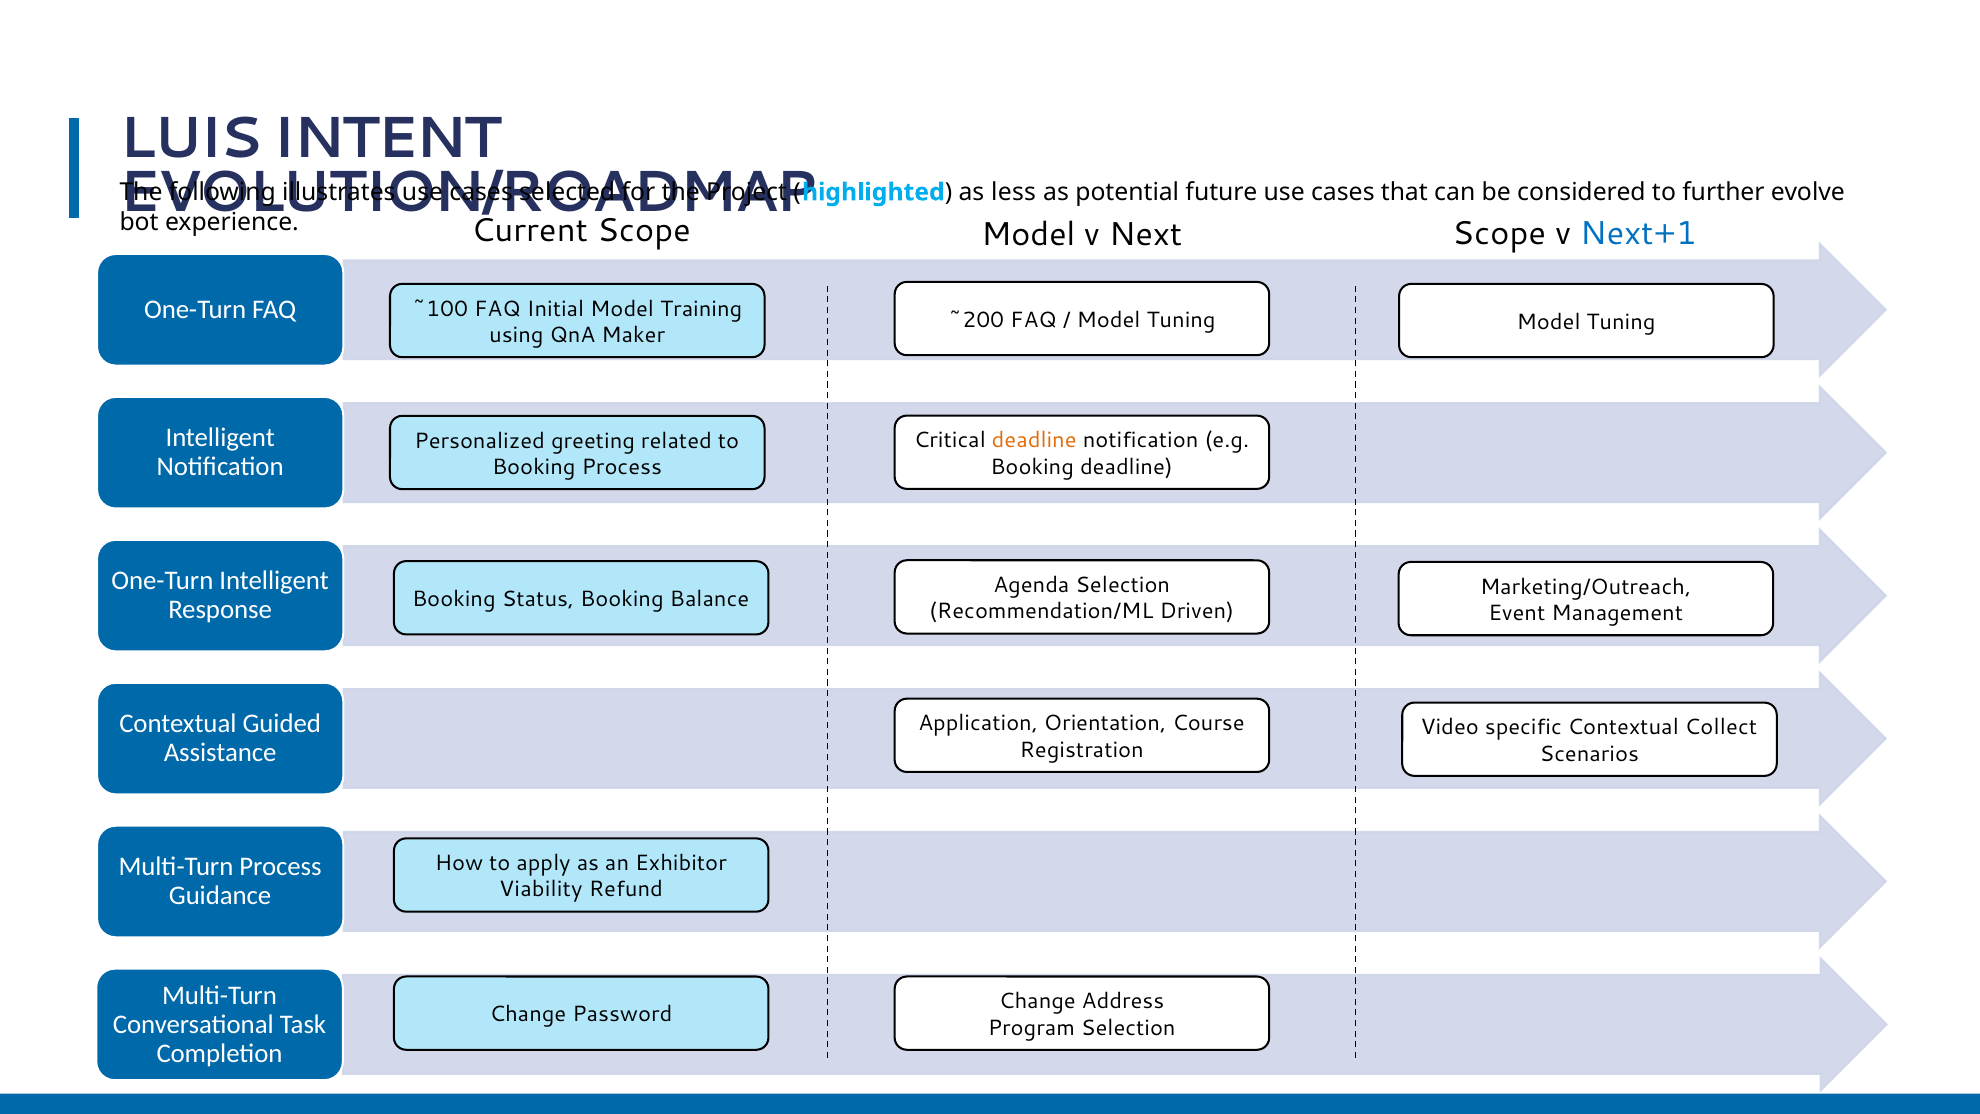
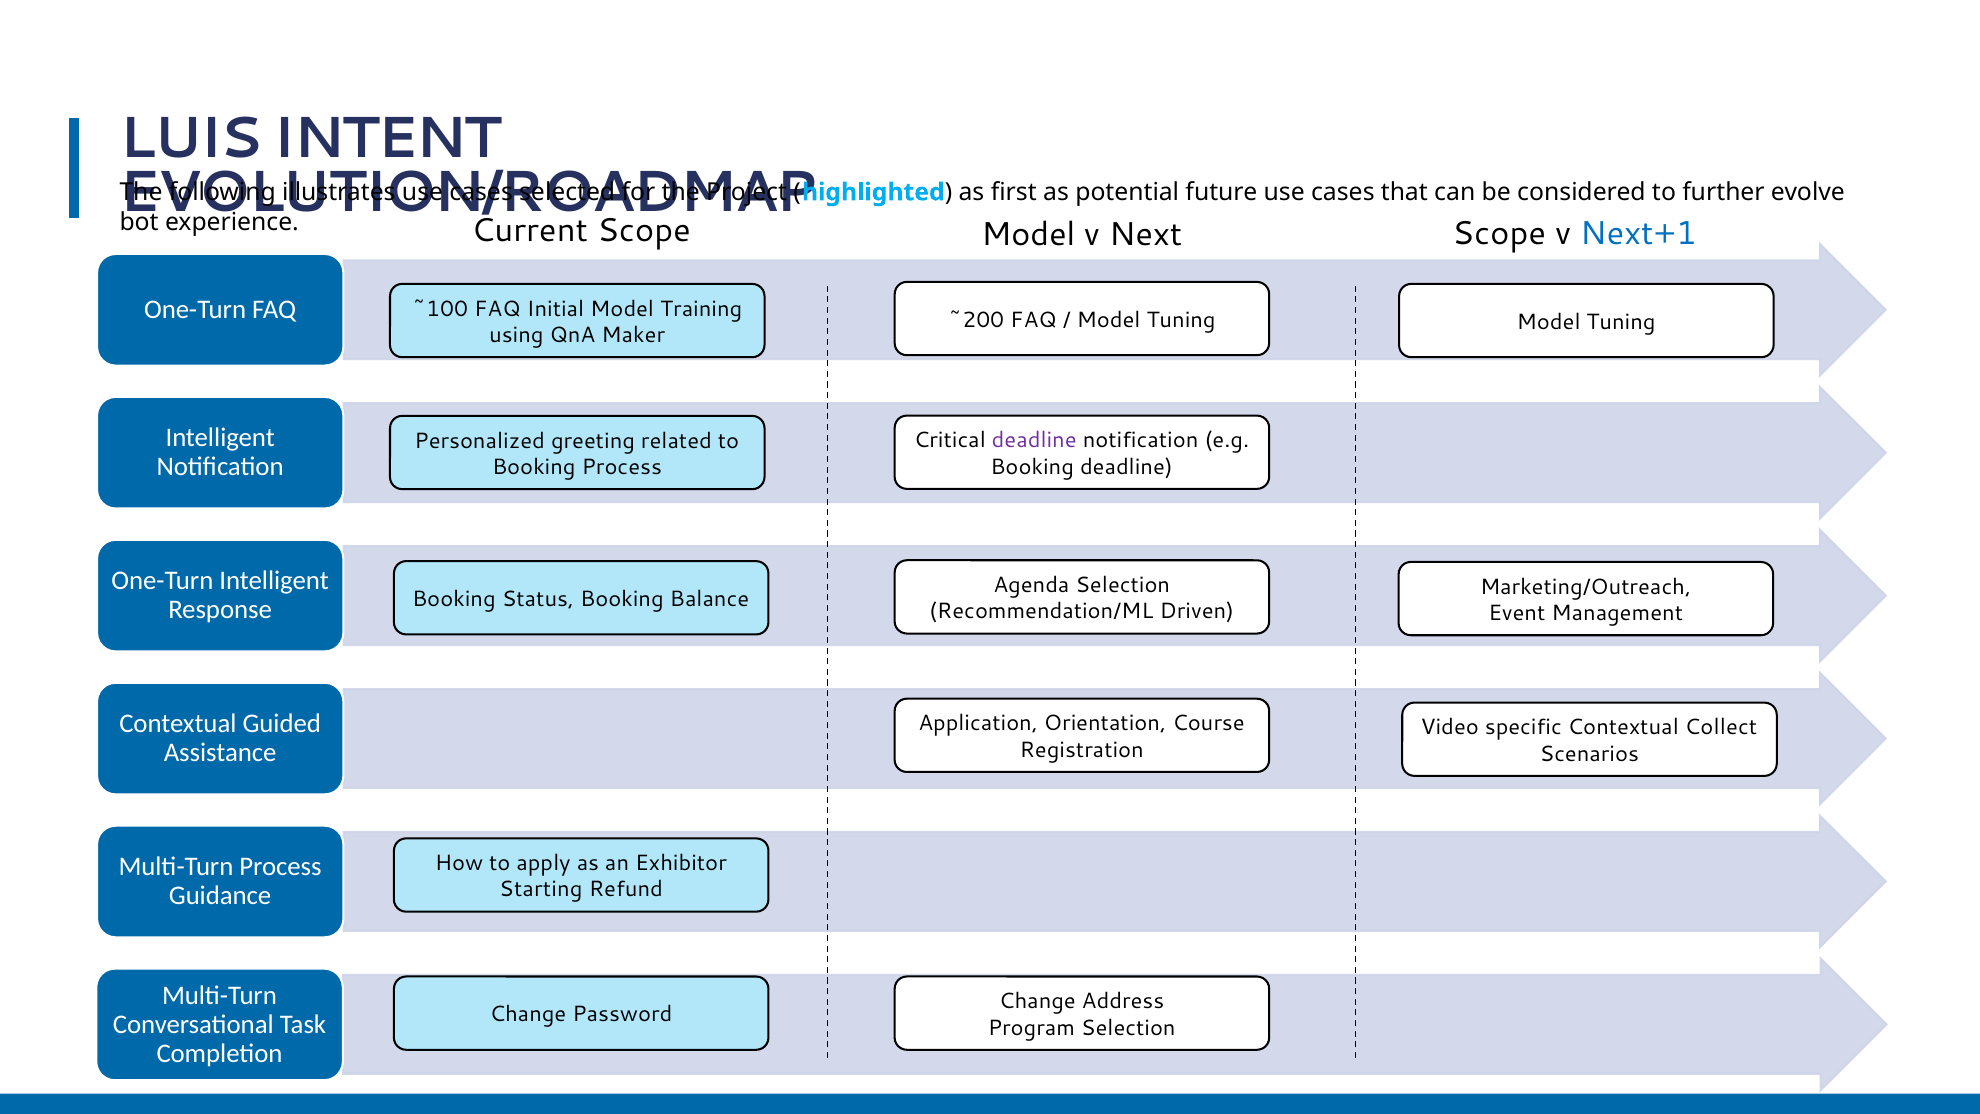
less: less -> first
deadline at (1034, 440) colour: orange -> purple
Viability: Viability -> Starting
